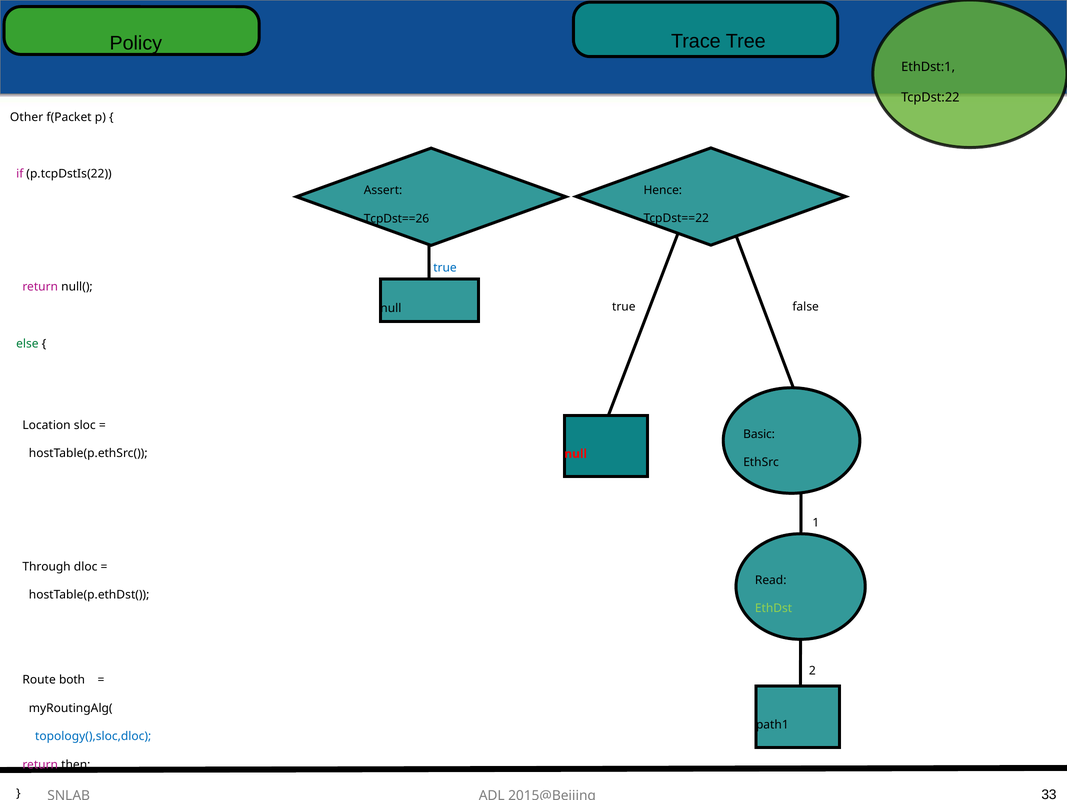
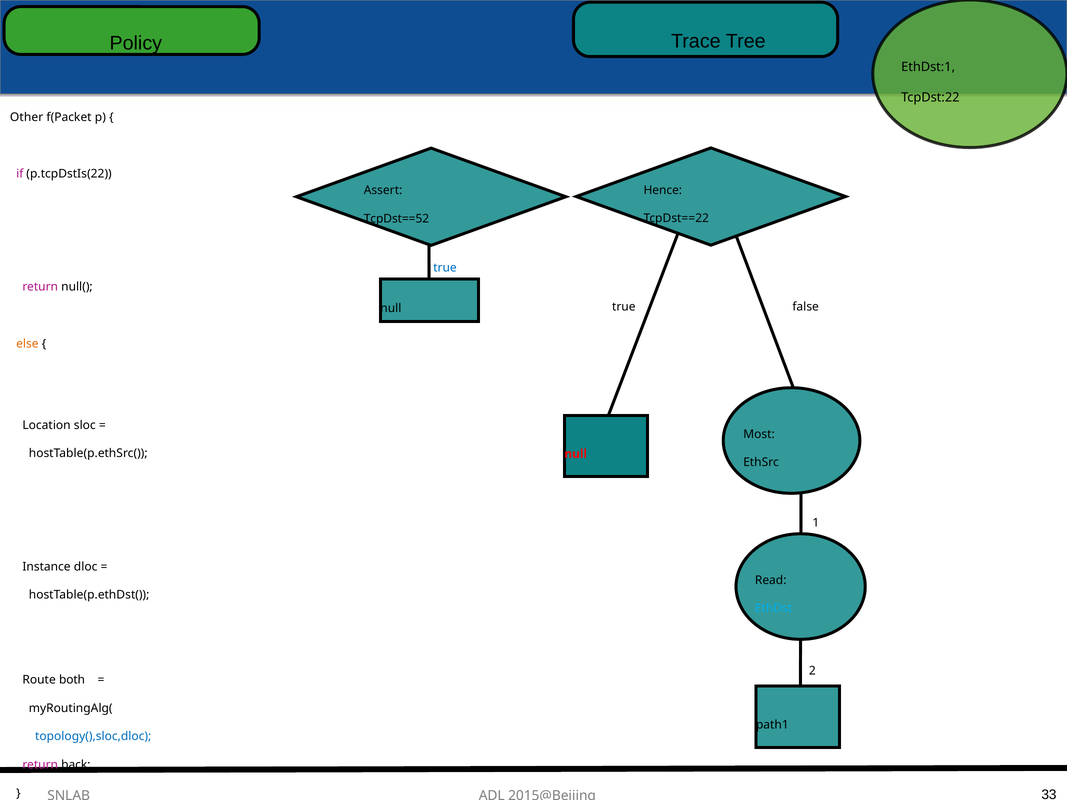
TcpDst==26: TcpDst==26 -> TcpDst==52
else colour: green -> orange
Basic: Basic -> Most
Through: Through -> Instance
EthDst colour: light green -> light blue
then: then -> back
